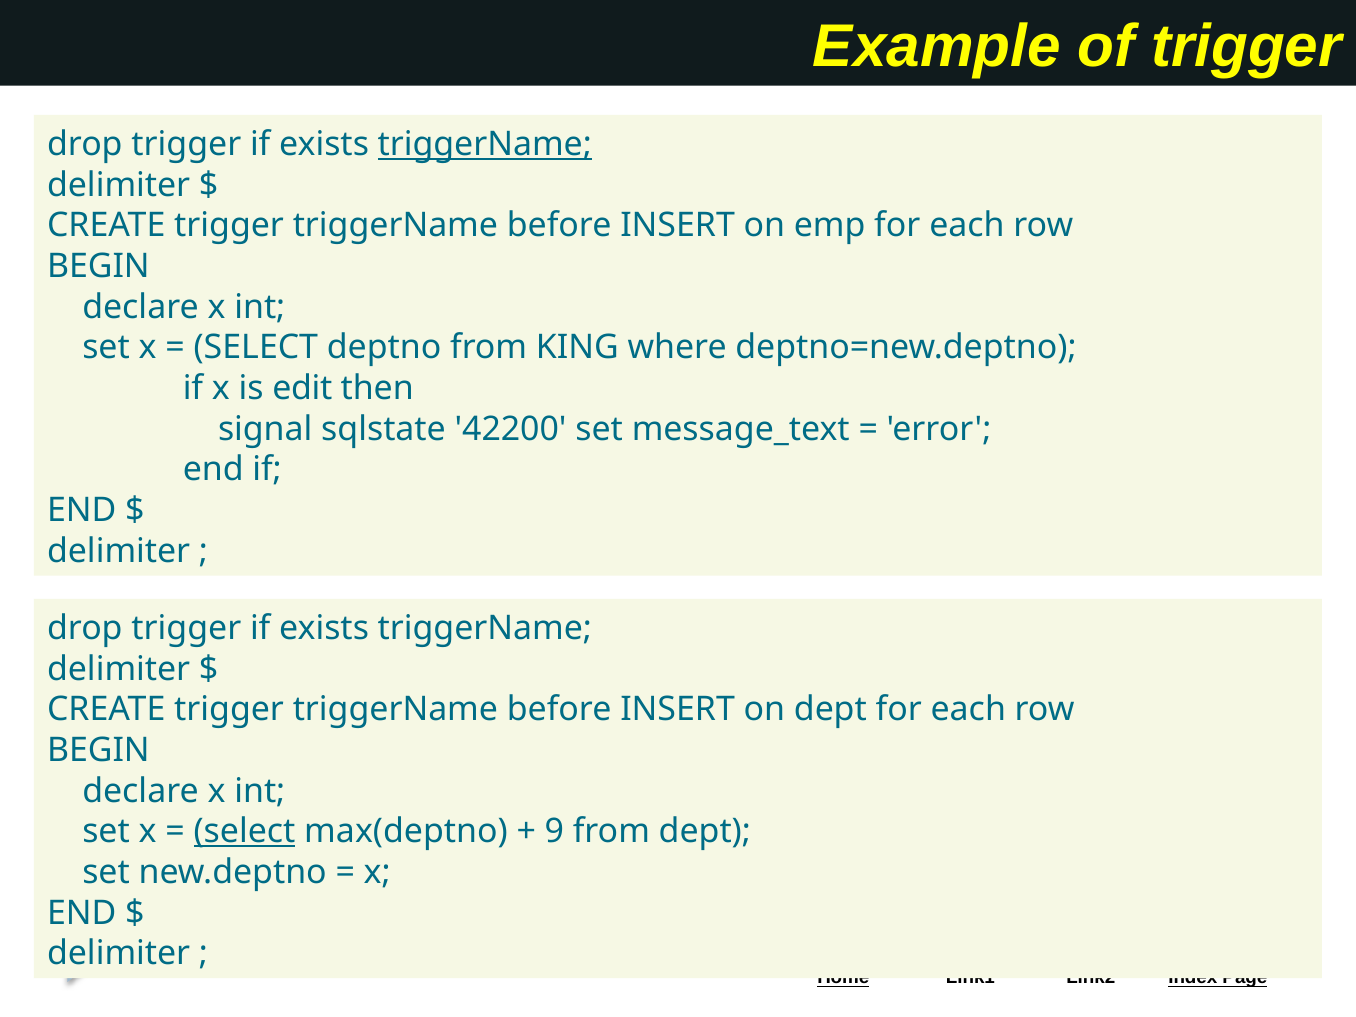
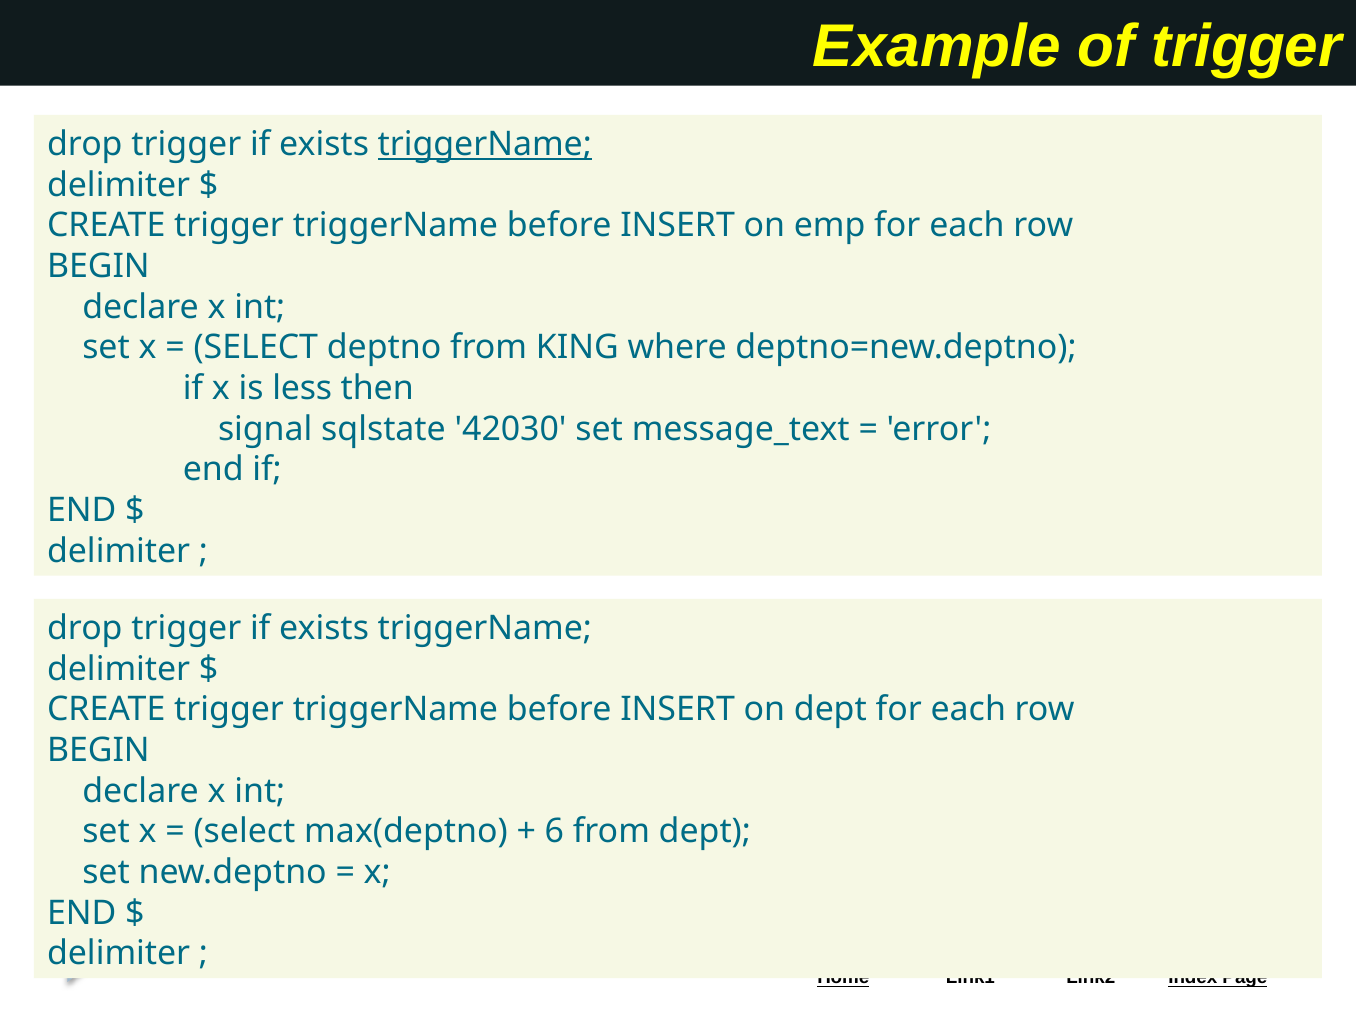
edit: edit -> less
42200: 42200 -> 42030
select at (245, 832) underline: present -> none
9: 9 -> 6
